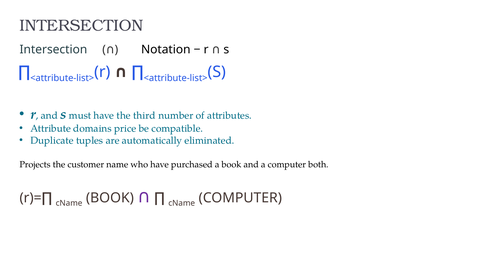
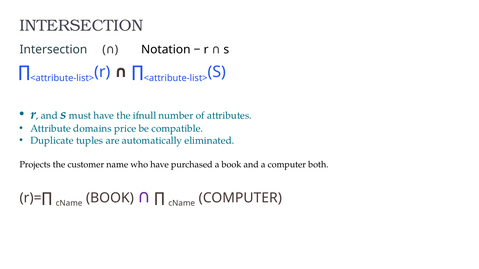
third: third -> ifnull
